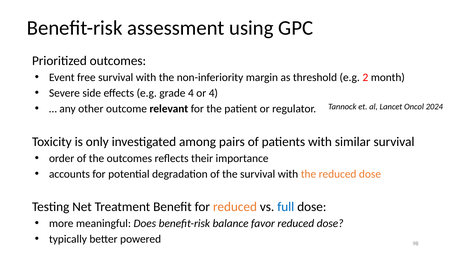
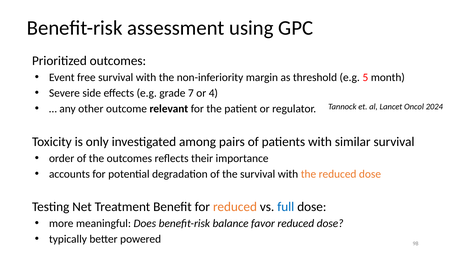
2: 2 -> 5
grade 4: 4 -> 7
